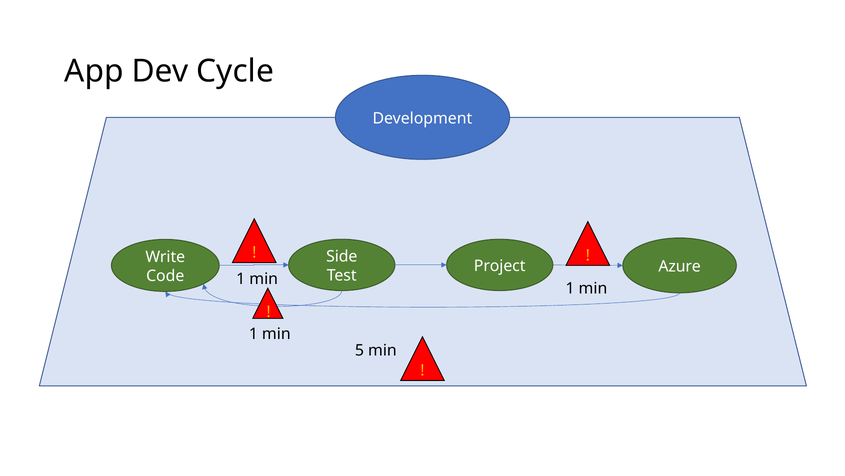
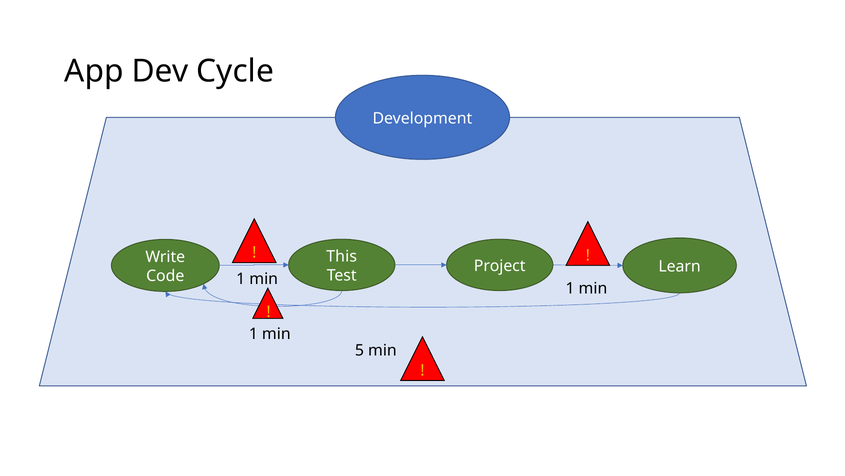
Side: Side -> This
Azure: Azure -> Learn
